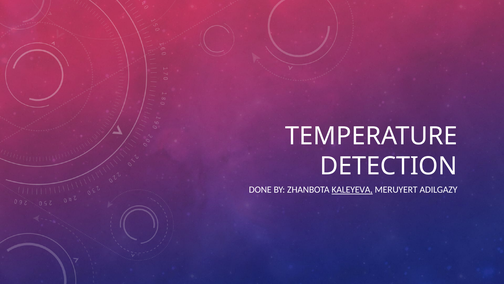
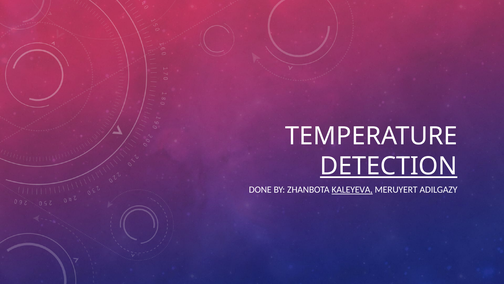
DETECTION underline: none -> present
